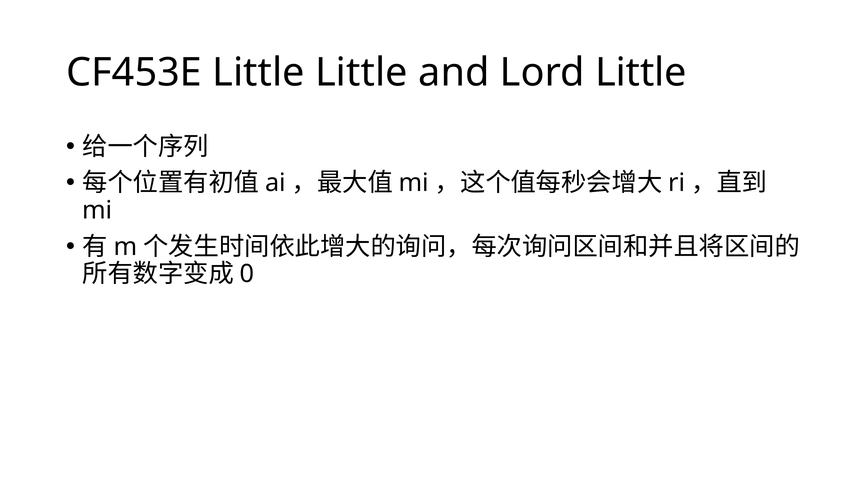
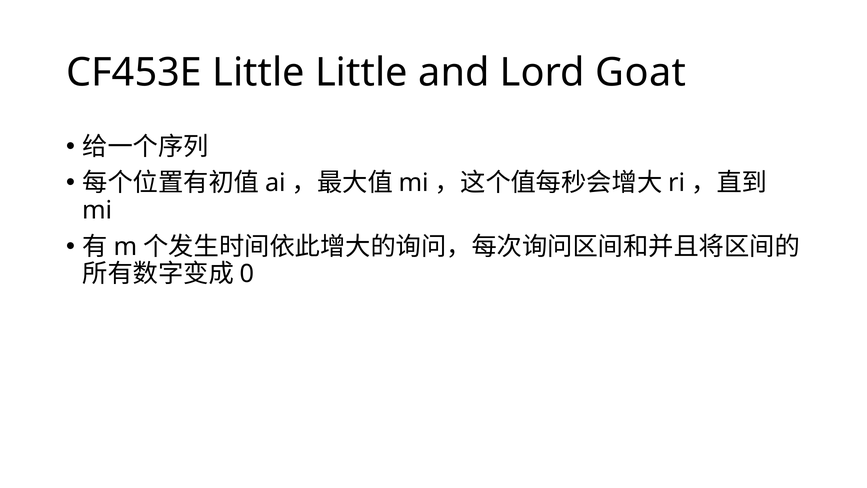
Lord Little: Little -> Goat
